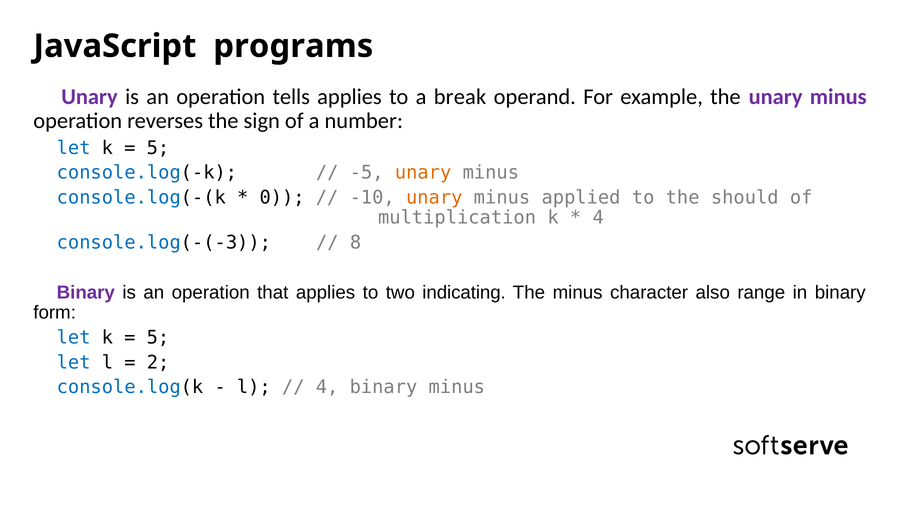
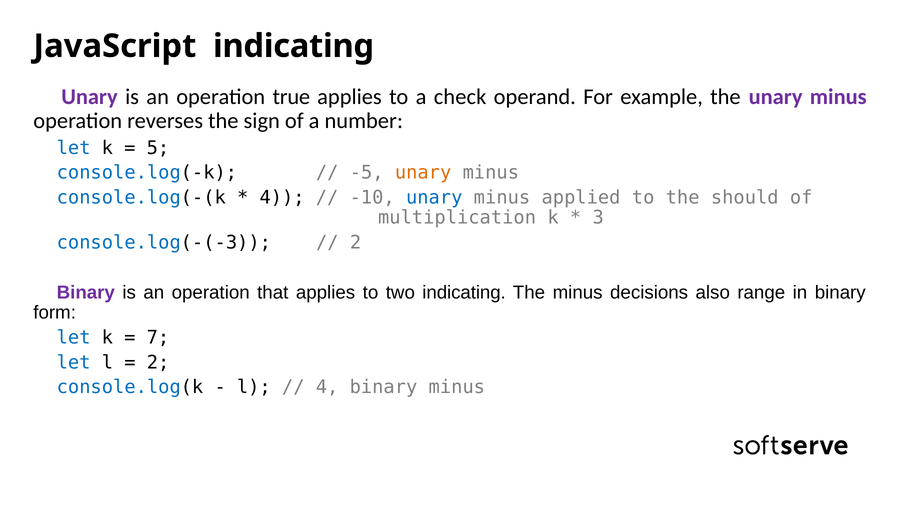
JavaScript programs: programs -> indicating
tells: tells -> true
break: break -> check
0 at (282, 198): 0 -> 4
unary at (434, 198) colour: orange -> blue
4 at (598, 218): 4 -> 3
8 at (356, 243): 8 -> 2
character: character -> decisions
5 at (158, 338): 5 -> 7
